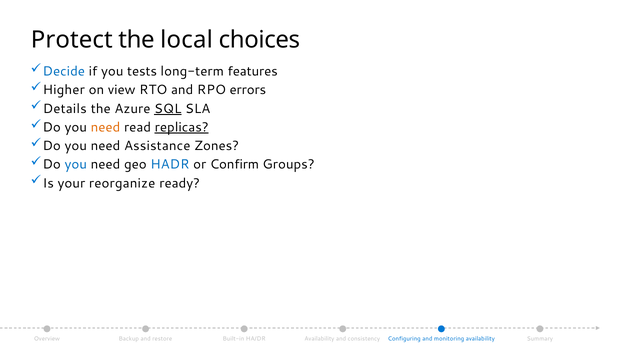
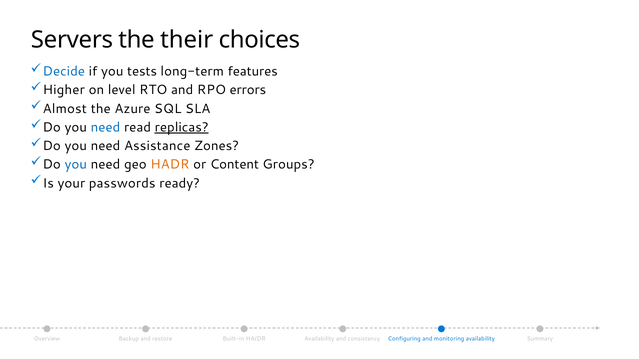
Protect: Protect -> Servers
local: local -> their
view: view -> level
Details: Details -> Almost
SQL underline: present -> none
need at (106, 127) colour: orange -> blue
HADR colour: blue -> orange
Confirm: Confirm -> Content
reorganize: reorganize -> passwords
